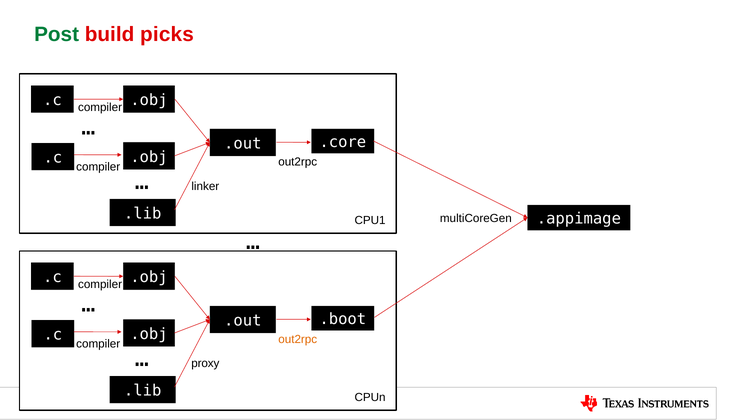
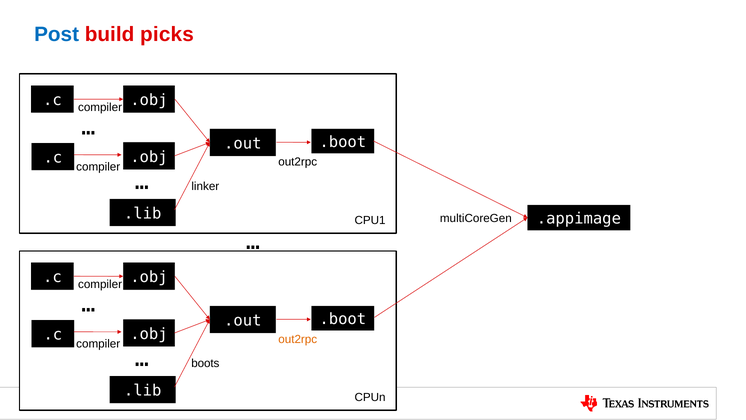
Post colour: green -> blue
.core at (343, 142): .core -> .boot
proxy: proxy -> boots
